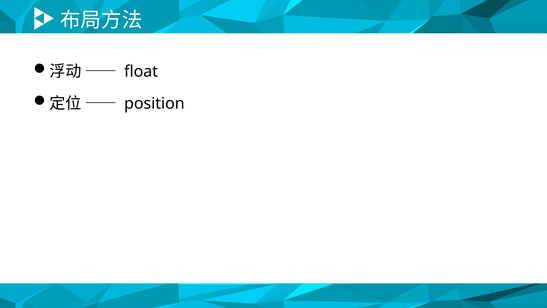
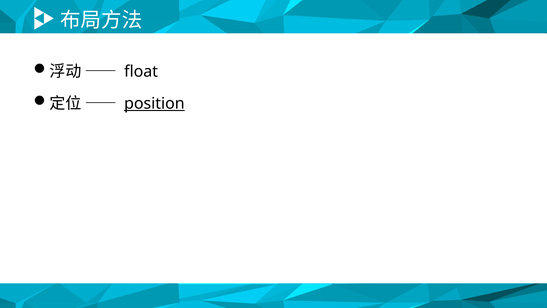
position underline: none -> present
